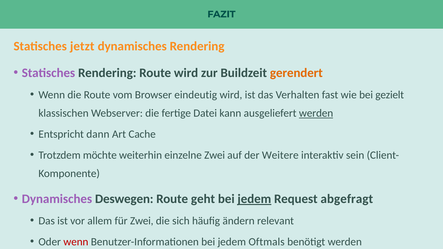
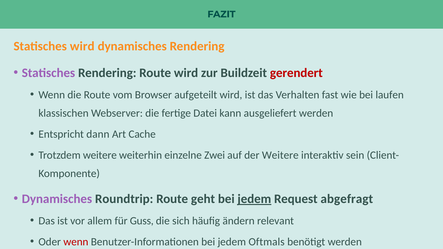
Statisches jetzt: jetzt -> wird
gerendert colour: orange -> red
eindeutig: eindeutig -> aufgeteilt
gezielt: gezielt -> laufen
werden at (316, 113) underline: present -> none
Trotzdem möchte: möchte -> weitere
Deswegen: Deswegen -> Roundtrip
für Zwei: Zwei -> Guss
